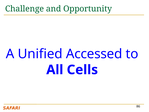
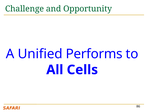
Accessed: Accessed -> Performs
